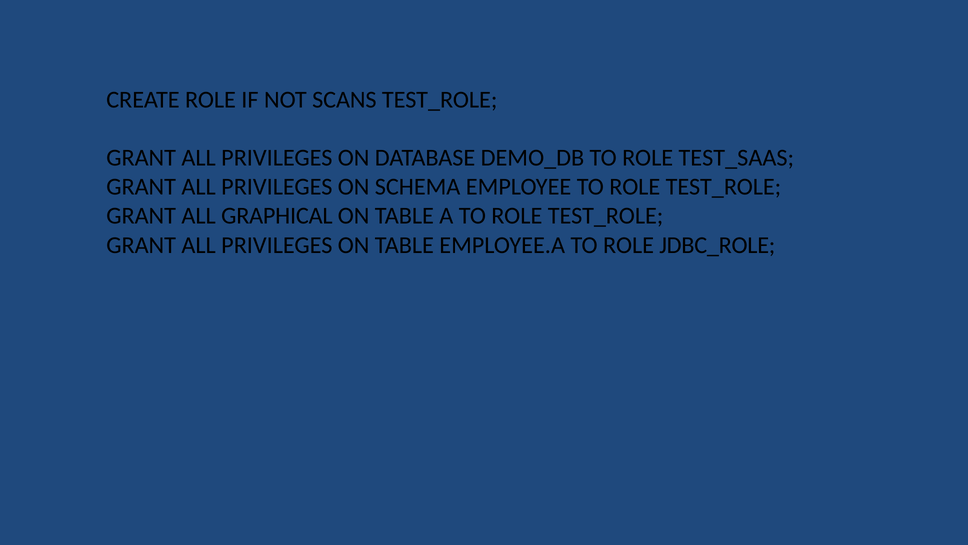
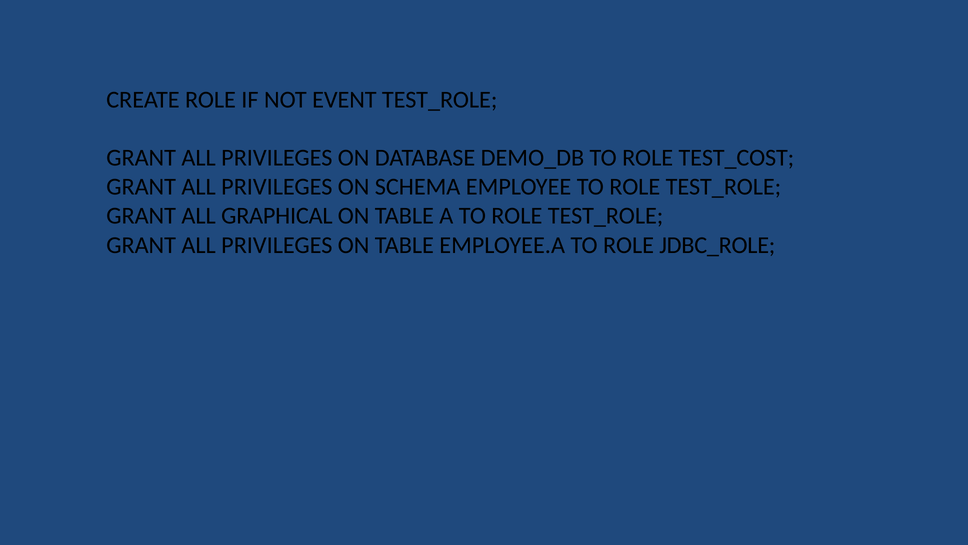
SCANS: SCANS -> EVENT
TEST_SAAS: TEST_SAAS -> TEST_COST
